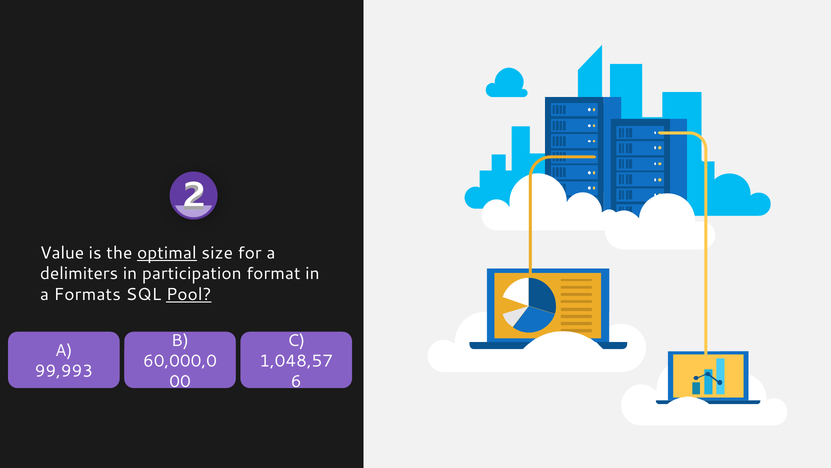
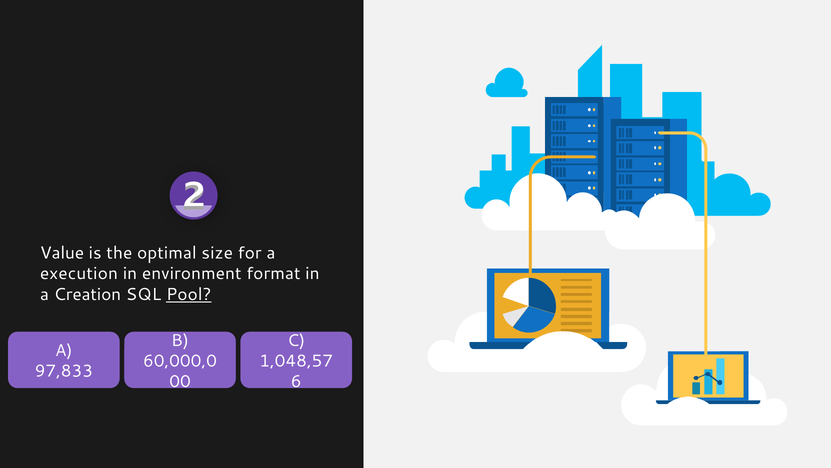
optimal underline: present -> none
delimiters: delimiters -> execution
participation: participation -> environment
Formats: Formats -> Creation
99,993: 99,993 -> 97,833
